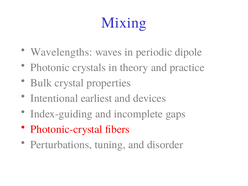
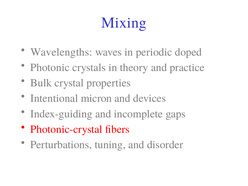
dipole: dipole -> doped
earliest: earliest -> micron
